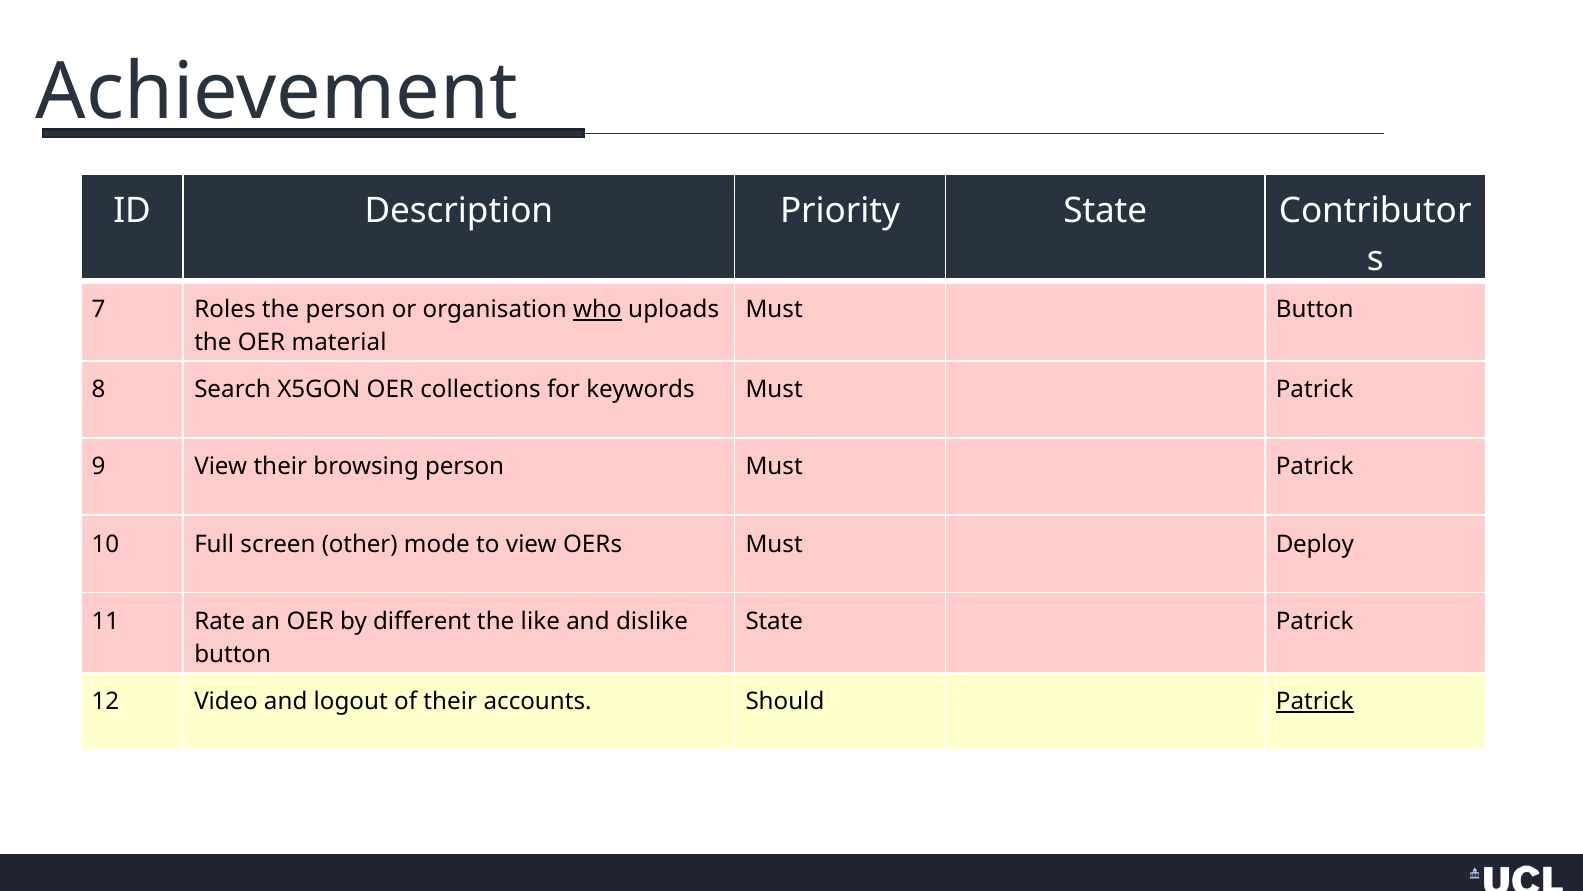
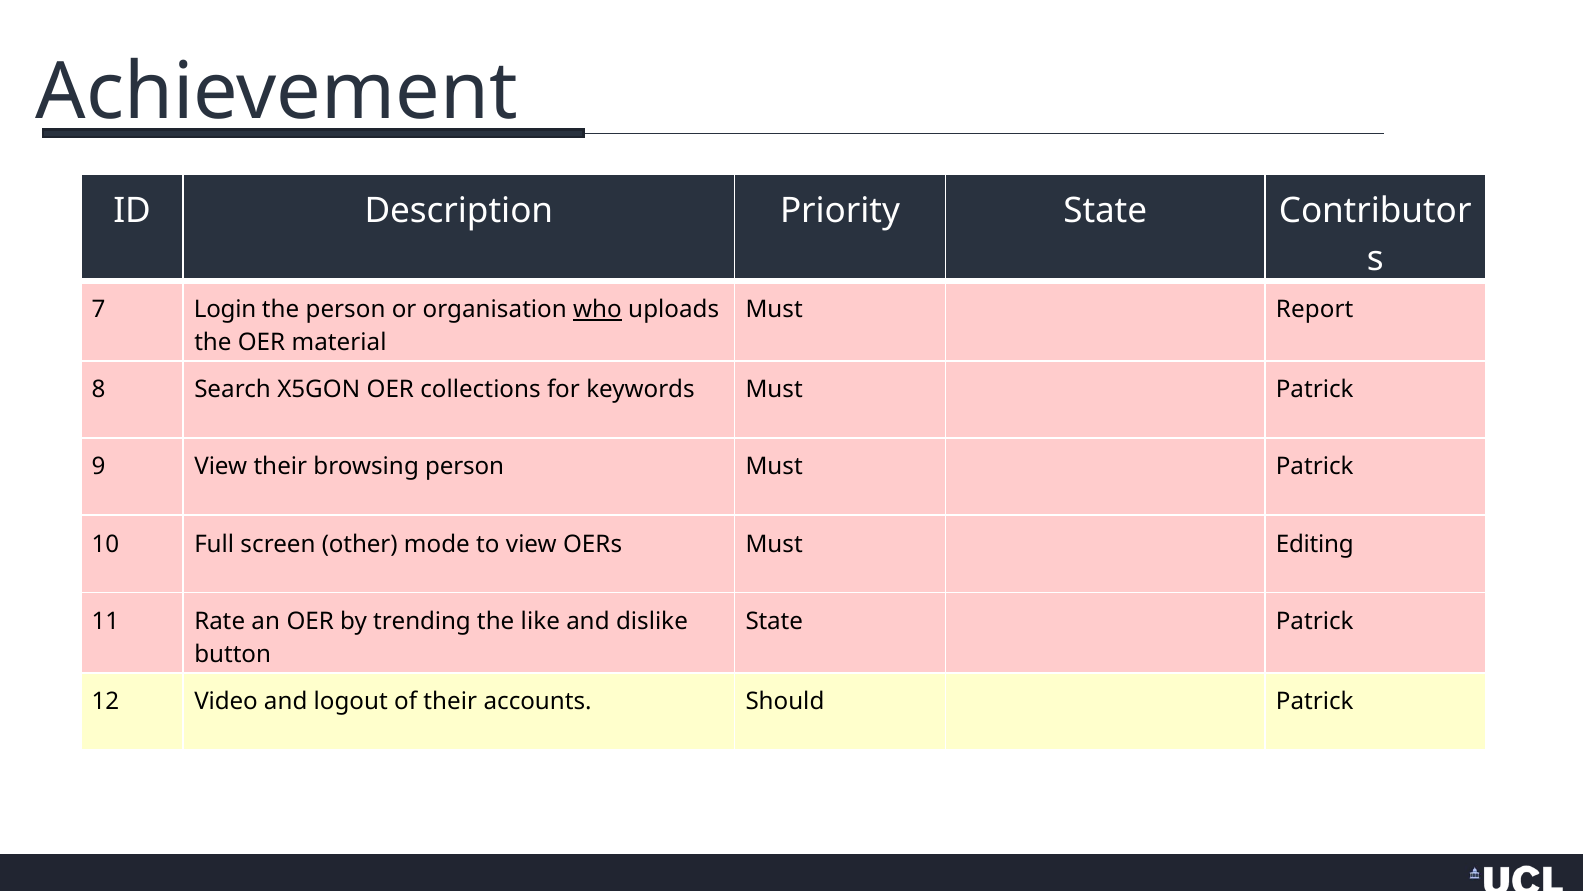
Roles: Roles -> Login
Button at (1315, 309): Button -> Report
Deploy: Deploy -> Editing
different: different -> trending
Patrick at (1315, 701) underline: present -> none
